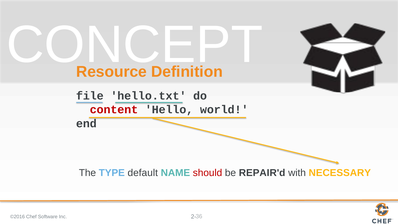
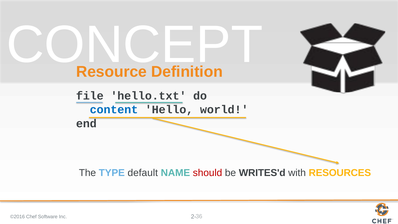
content colour: red -> blue
REPAIR'd: REPAIR'd -> WRITES'd
NECESSARY: NECESSARY -> RESOURCES
